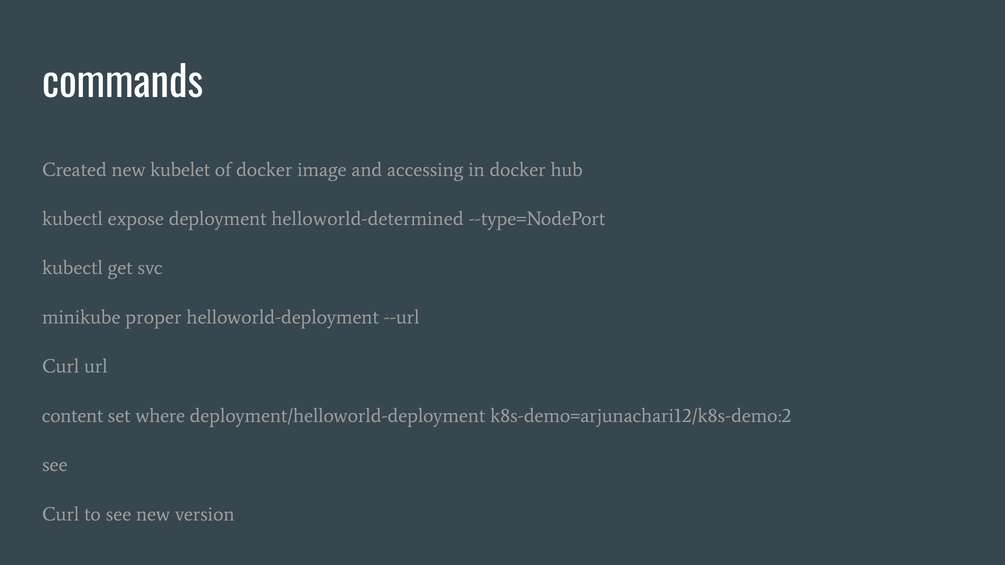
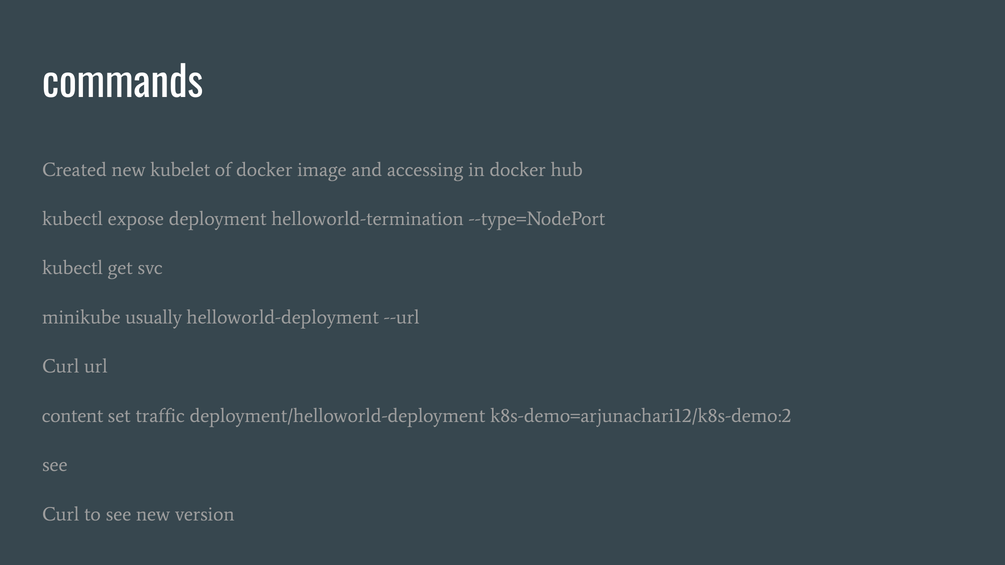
helloworld-determined: helloworld-determined -> helloworld-termination
proper: proper -> usually
where: where -> traffic
